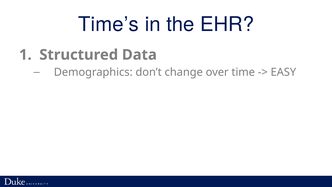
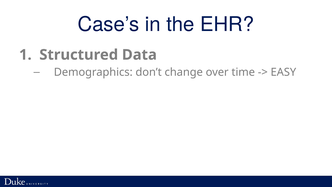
Time’s: Time’s -> Case’s
